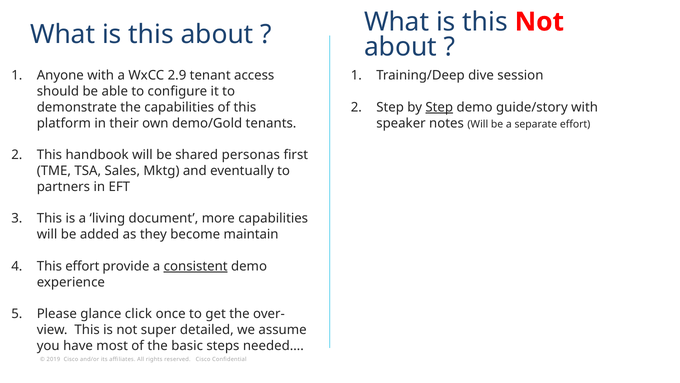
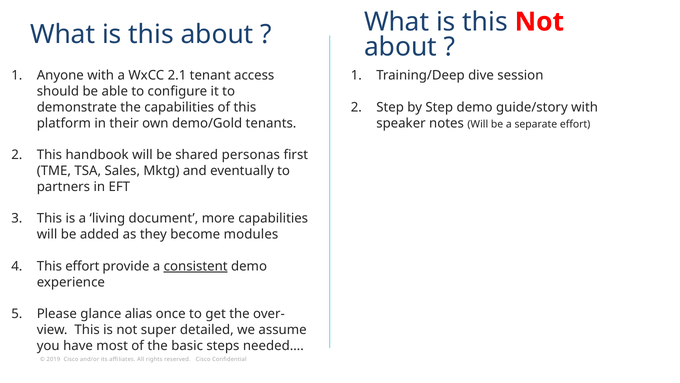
2.9: 2.9 -> 2.1
Step at (439, 107) underline: present -> none
maintain: maintain -> modules
click: click -> alias
